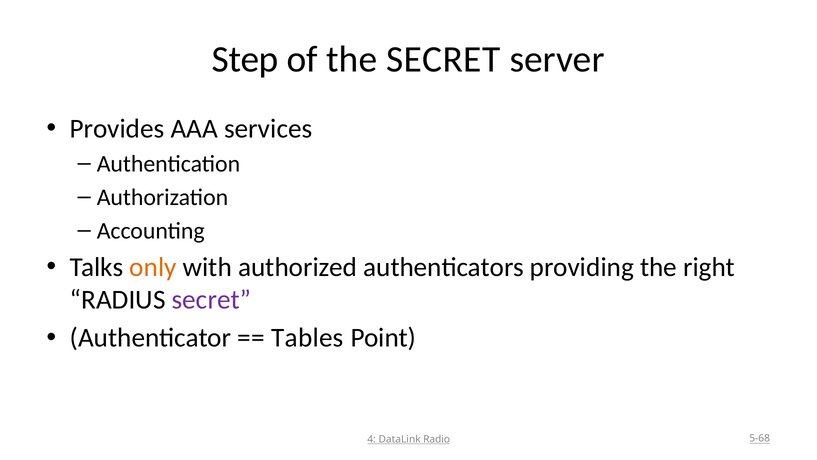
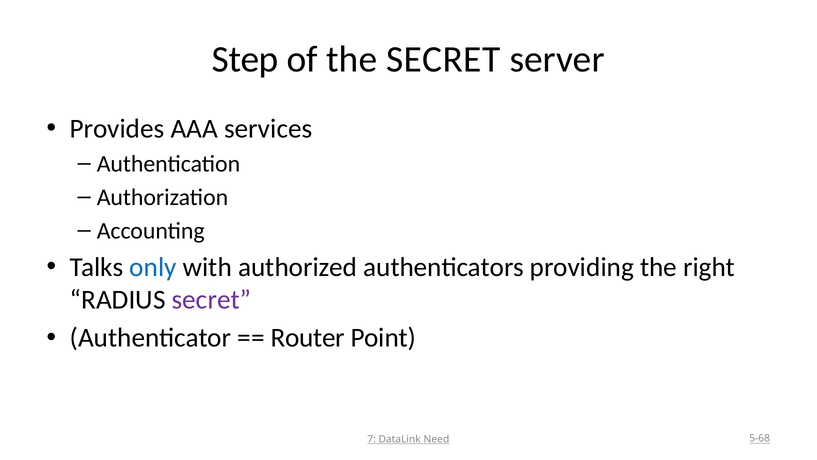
only colour: orange -> blue
Tables: Tables -> Router
4: 4 -> 7
Radio: Radio -> Need
